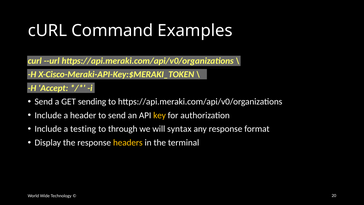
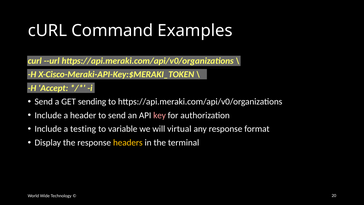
key colour: yellow -> pink
through: through -> variable
syntax: syntax -> virtual
